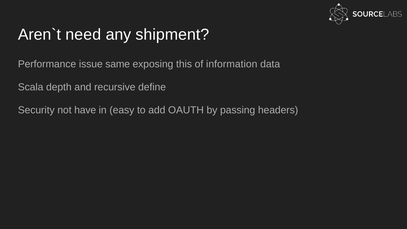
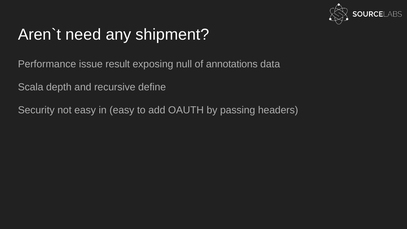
same: same -> result
this: this -> null
information: information -> annotations
not have: have -> easy
